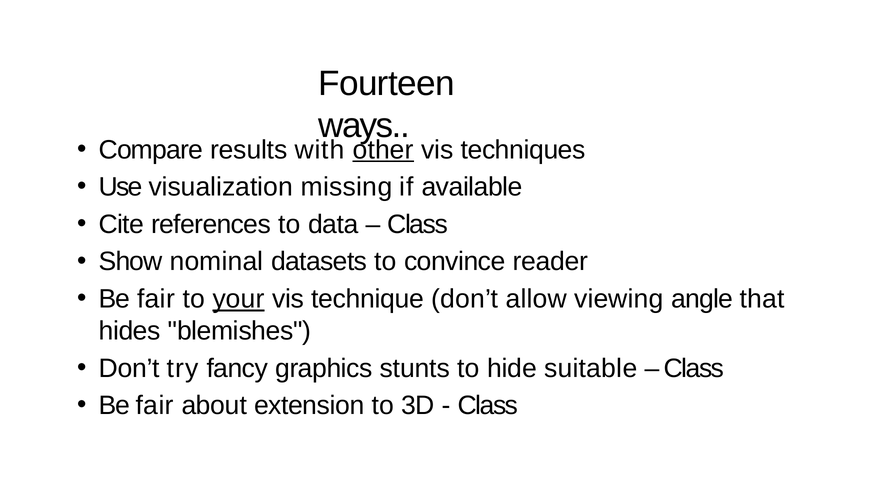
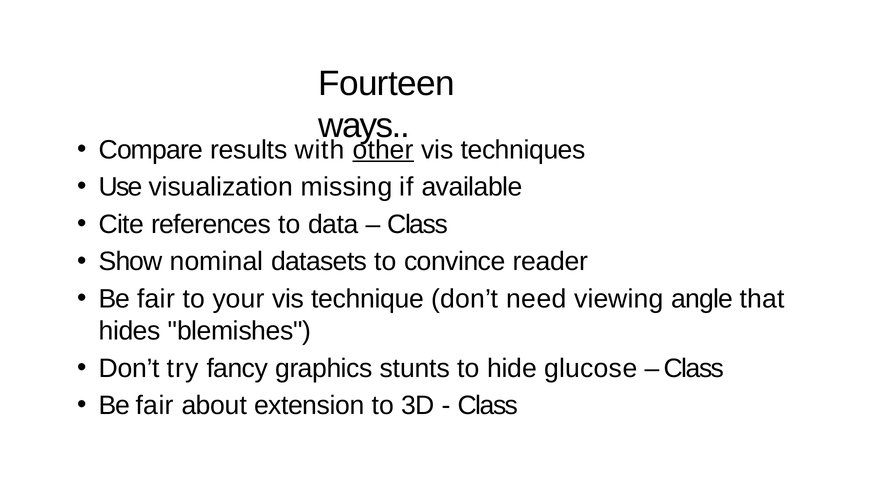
your underline: present -> none
allow: allow -> need
suitable: suitable -> glucose
